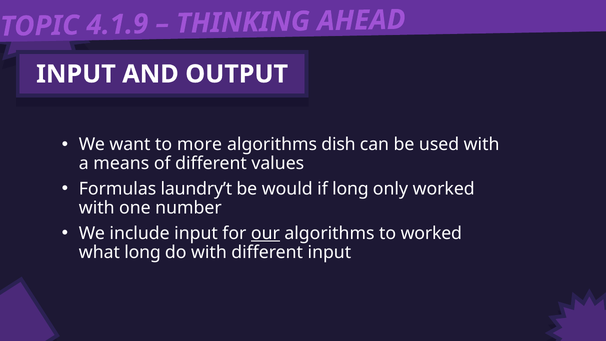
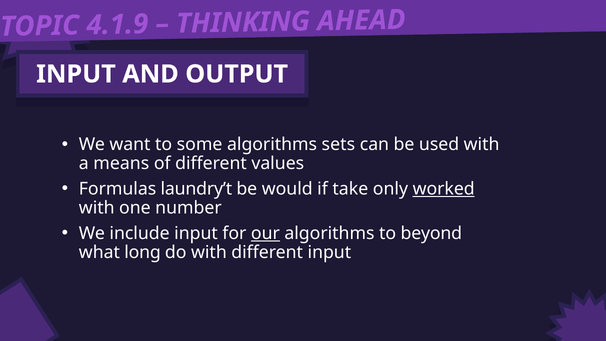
more: more -> some
dish: dish -> sets
if long: long -> take
worked at (444, 189) underline: none -> present
to worked: worked -> beyond
